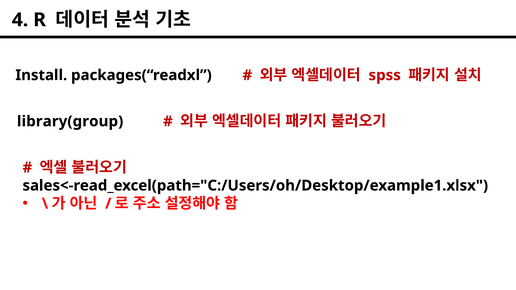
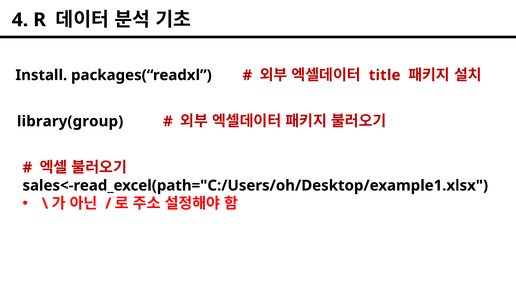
spss: spss -> title
